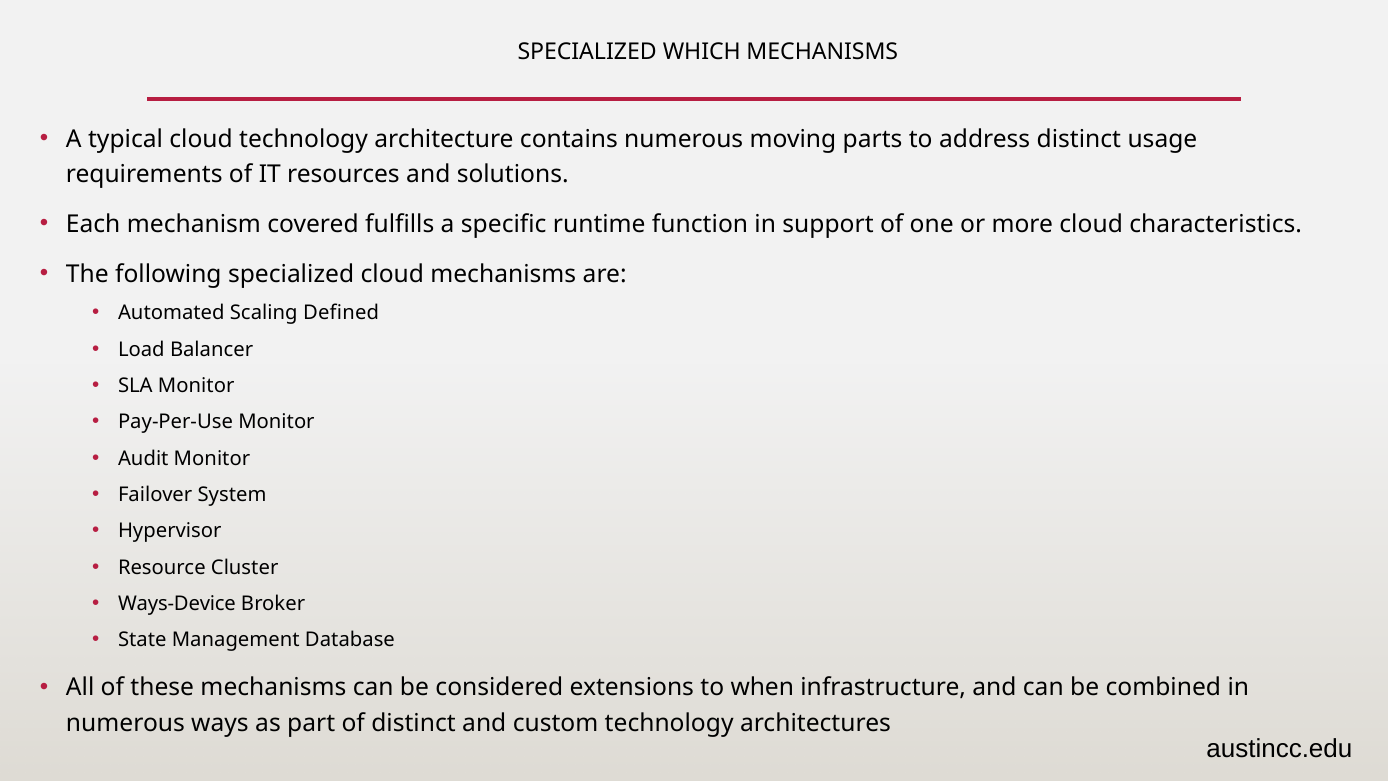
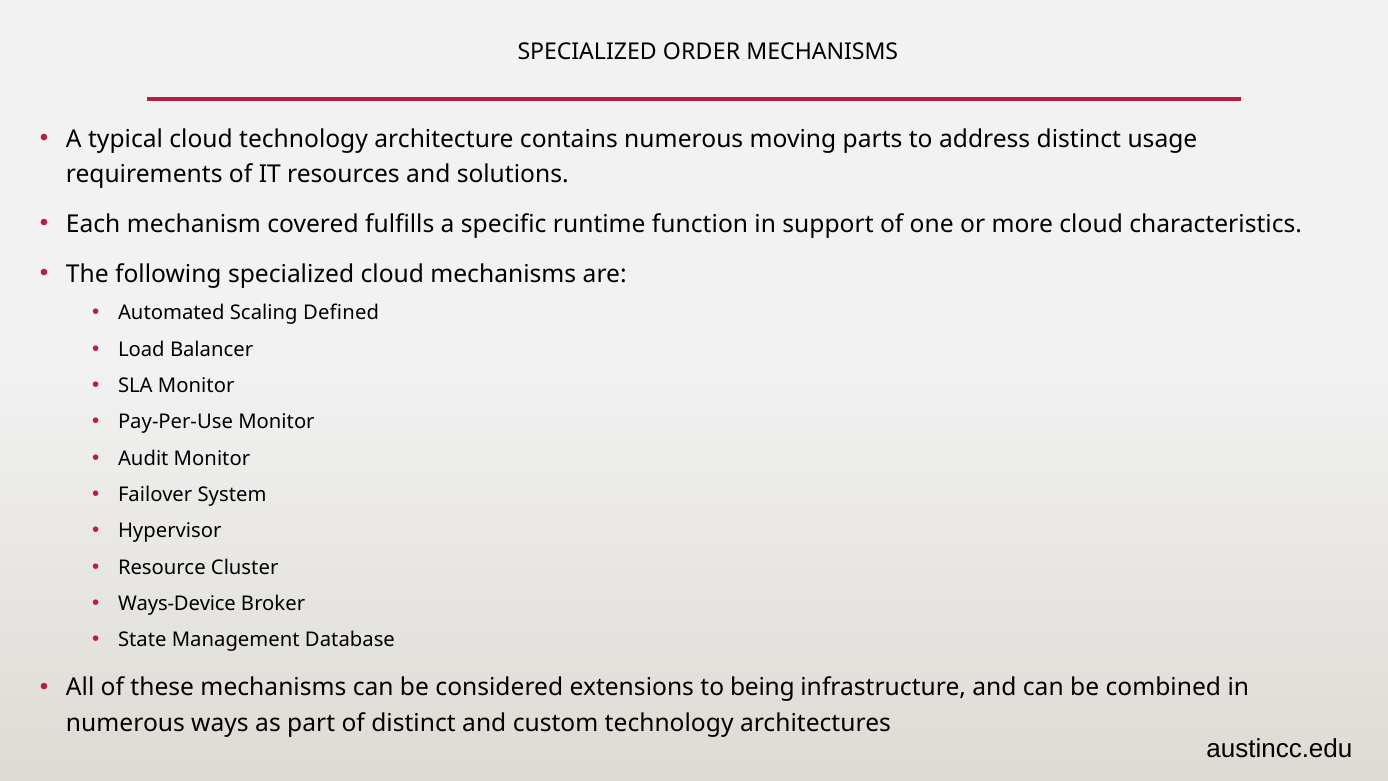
WHICH: WHICH -> ORDER
when: when -> being
